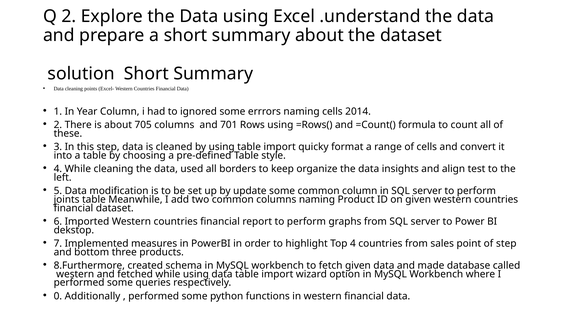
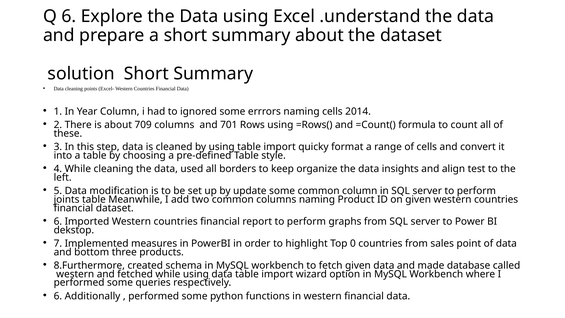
Q 2: 2 -> 6
705: 705 -> 709
Top 4: 4 -> 0
of step: step -> data
0 at (58, 296): 0 -> 6
